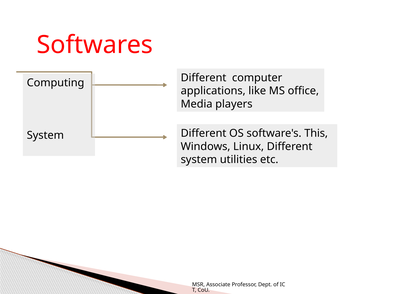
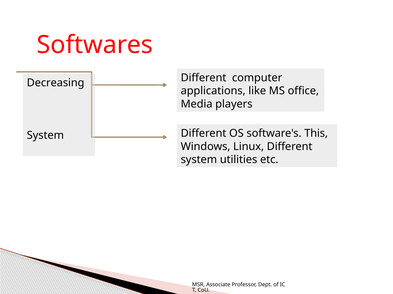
Computing: Computing -> Decreasing
